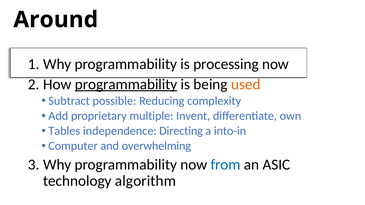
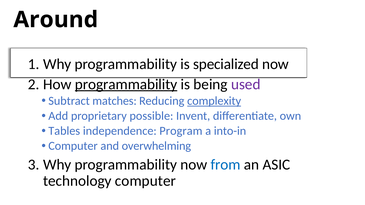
processing: processing -> specialized
used colour: orange -> purple
possible: possible -> matches
complexity underline: none -> present
multiple: multiple -> possible
Directing: Directing -> Program
technology algorithm: algorithm -> computer
